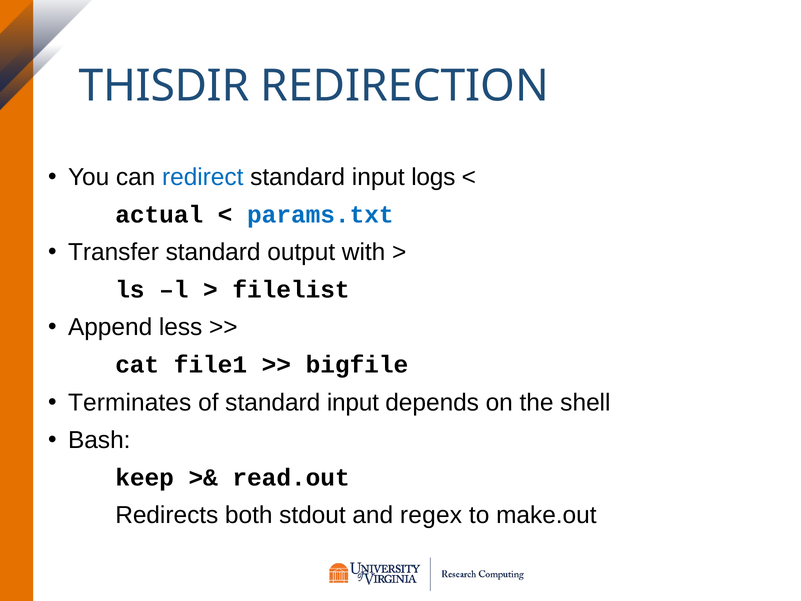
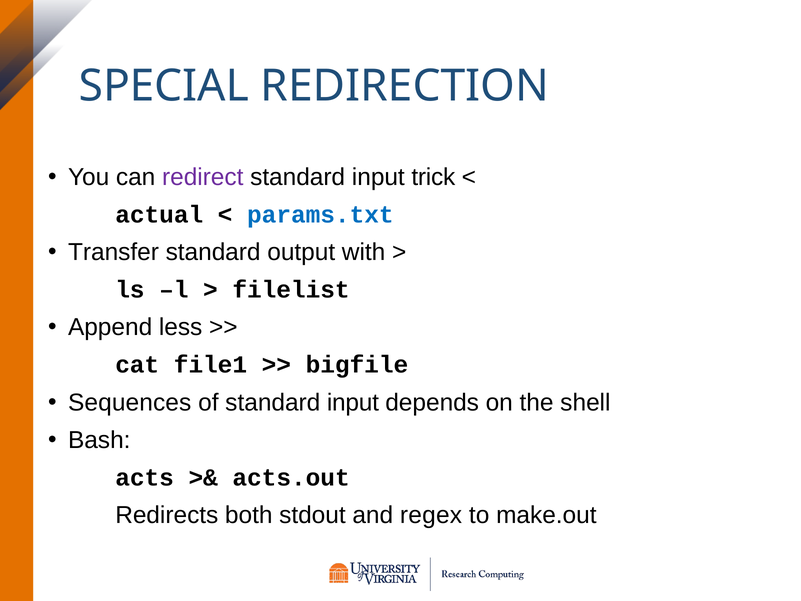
THISDIR: THISDIR -> SPECIAL
redirect colour: blue -> purple
logs: logs -> trick
Terminates: Terminates -> Sequences
keep: keep -> acts
read.out: read.out -> acts.out
